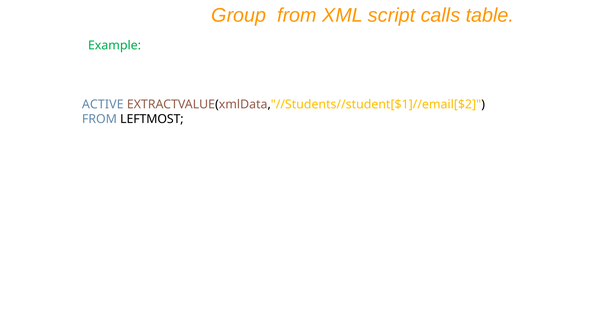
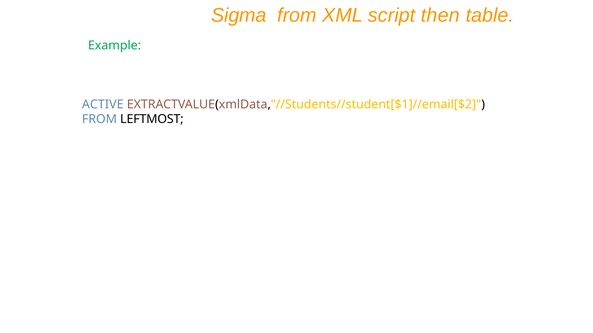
Group: Group -> Sigma
calls: calls -> then
